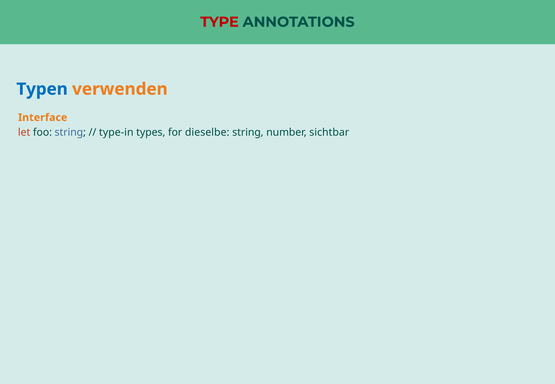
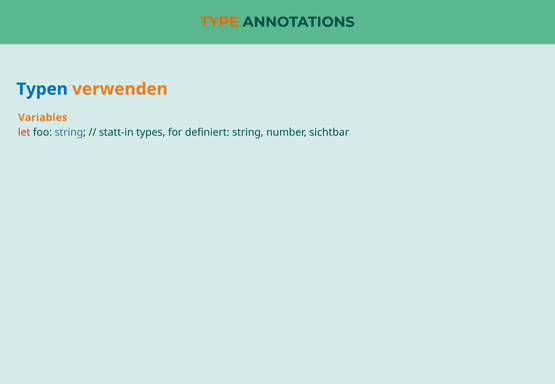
TYPE colour: red -> orange
Interface: Interface -> Variables
type-in: type-in -> statt-in
dieselbe: dieselbe -> definiert
